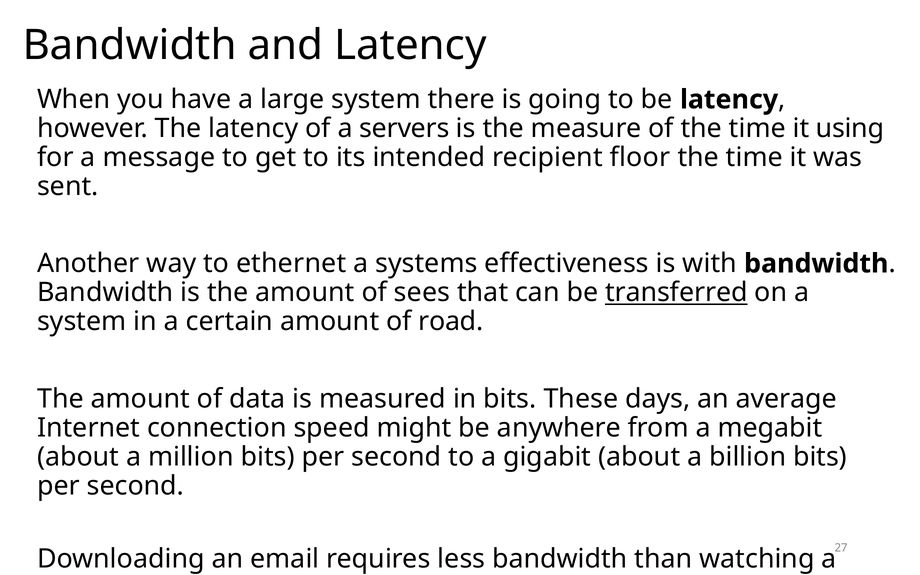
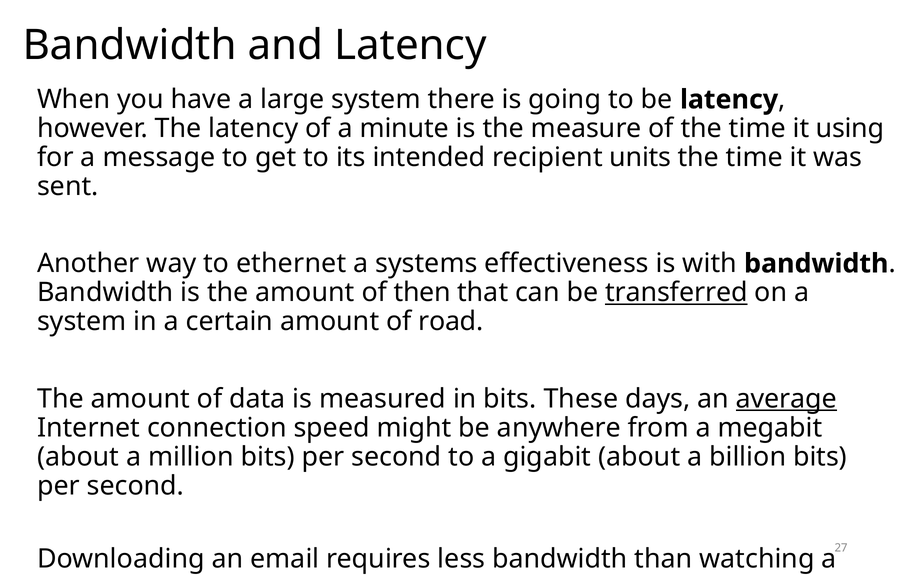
servers: servers -> minute
floor: floor -> units
sees: sees -> then
average underline: none -> present
